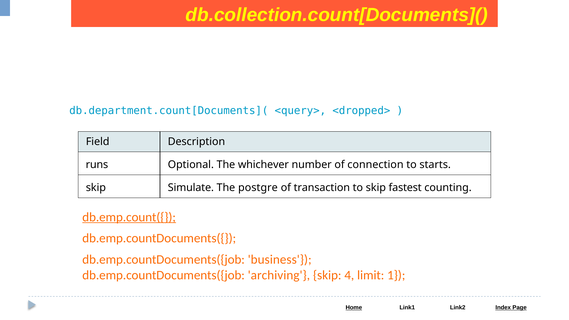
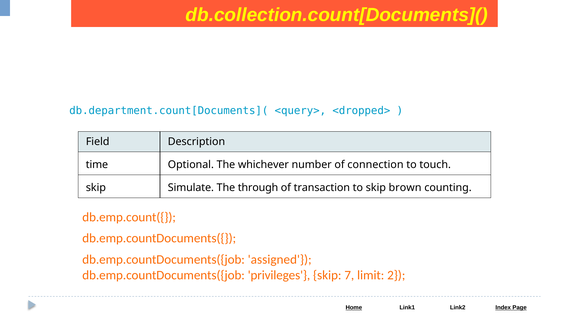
runs: runs -> time
starts: starts -> touch
postgre: postgre -> through
fastest: fastest -> brown
db.emp.count({ underline: present -> none
business: business -> assigned
archiving: archiving -> privileges
4: 4 -> 7
1: 1 -> 2
